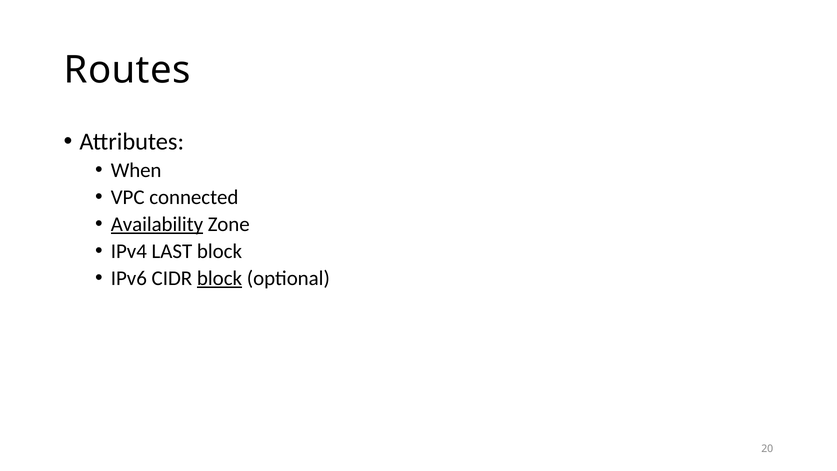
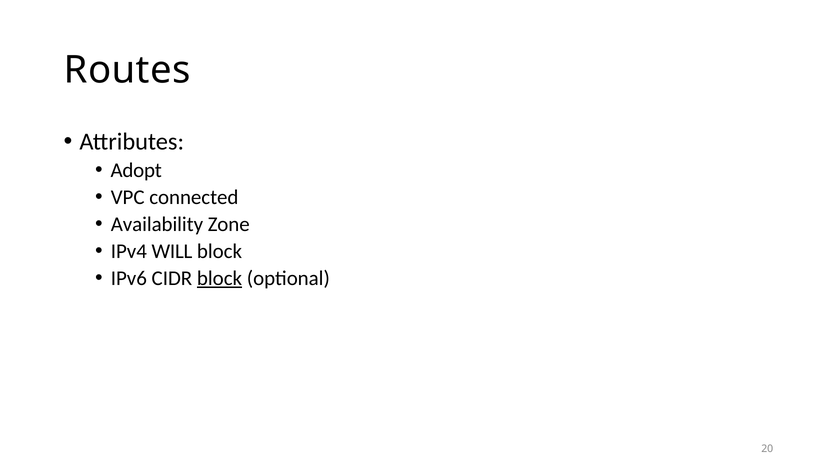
When: When -> Adopt
Availability underline: present -> none
LAST: LAST -> WILL
